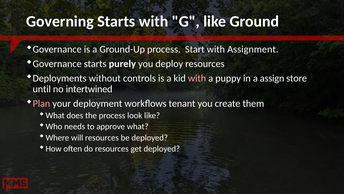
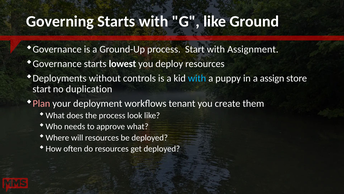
purely: purely -> lowest
with at (197, 78) colour: pink -> light blue
until at (42, 89): until -> start
intertwined: intertwined -> duplication
